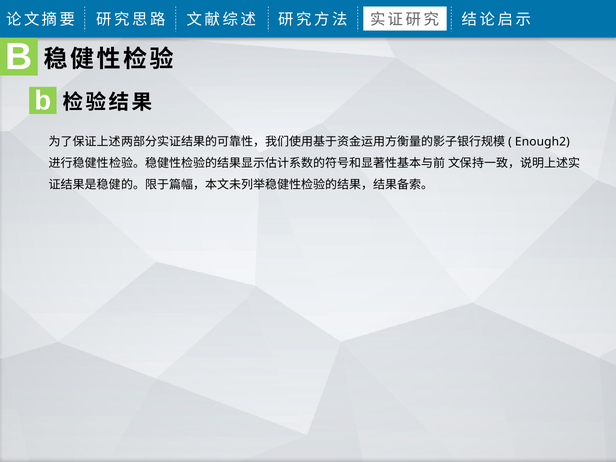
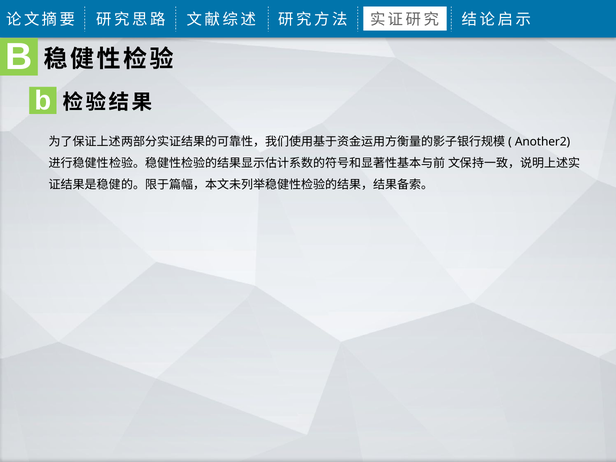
Enough2: Enough2 -> Another2
